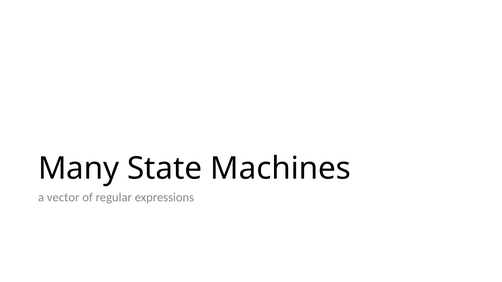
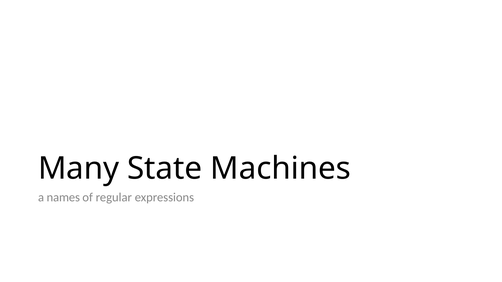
vector: vector -> names
